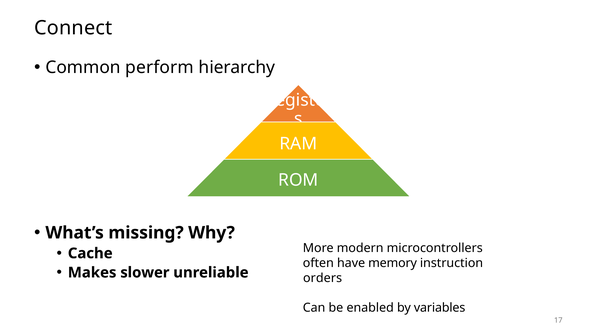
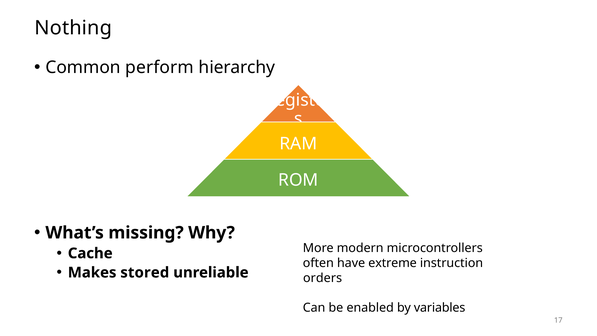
Connect: Connect -> Nothing
memory: memory -> extreme
slower: slower -> stored
